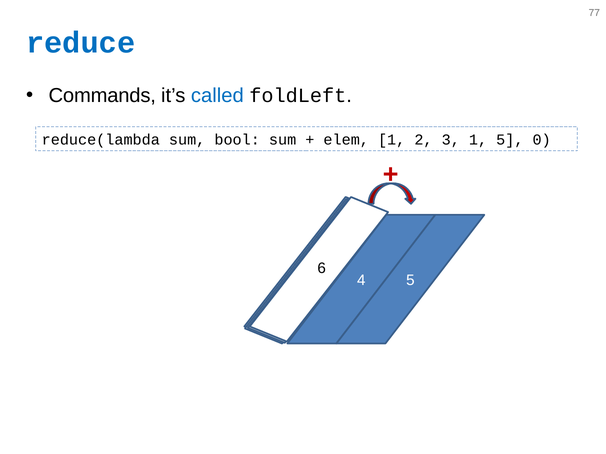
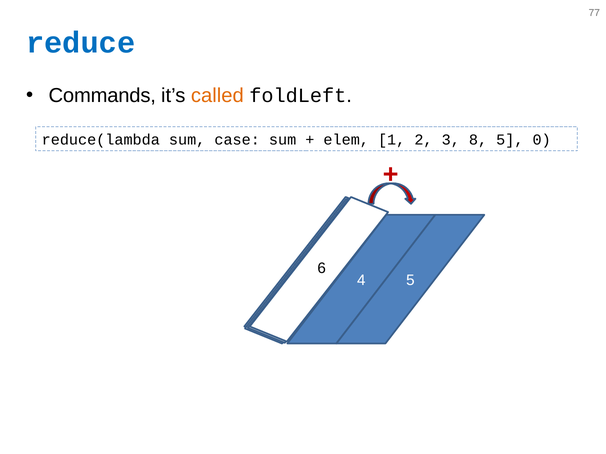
called colour: blue -> orange
bool: bool -> case
3 1: 1 -> 8
